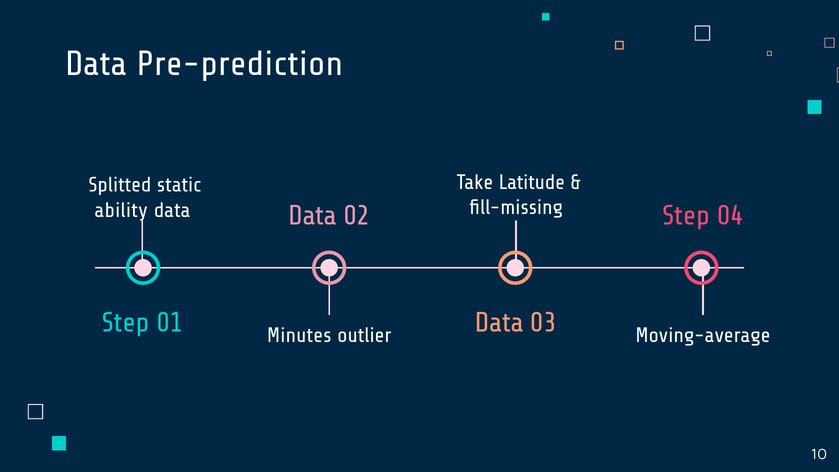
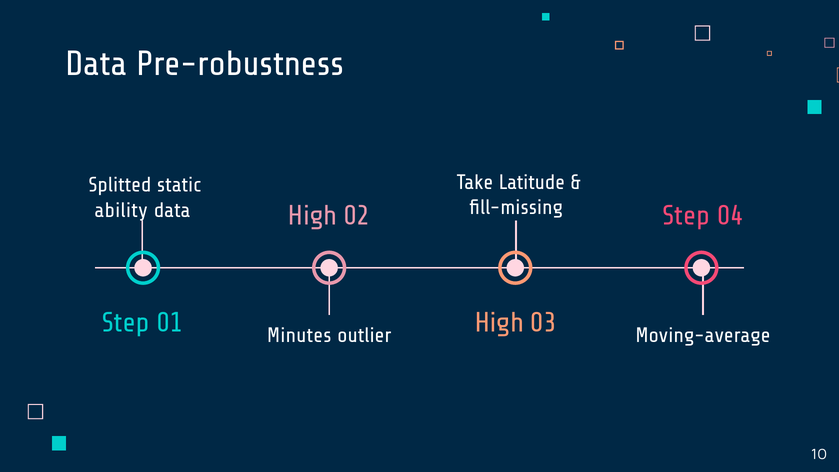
Pre-prediction: Pre-prediction -> Pre-robustness
Data at (313, 215): Data -> High
Data at (499, 323): Data -> High
